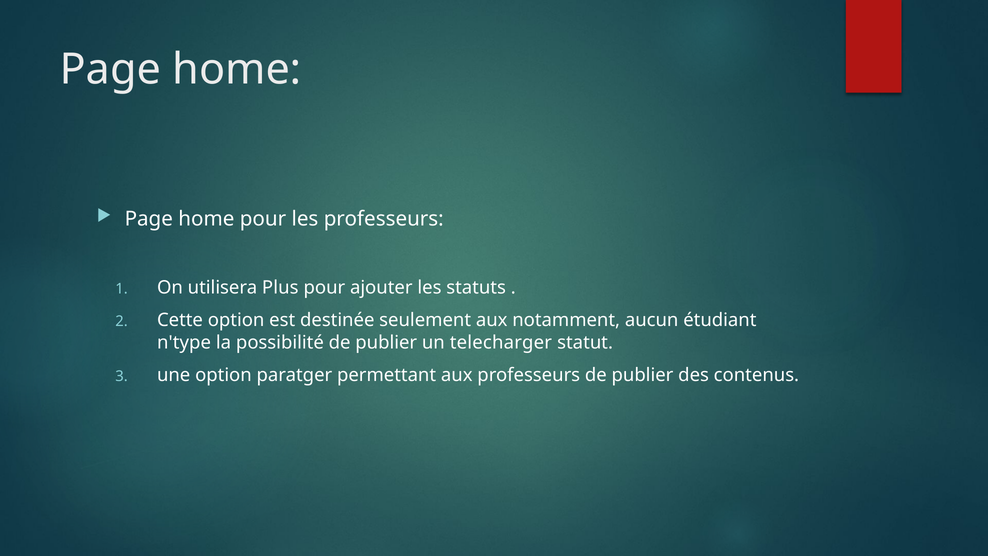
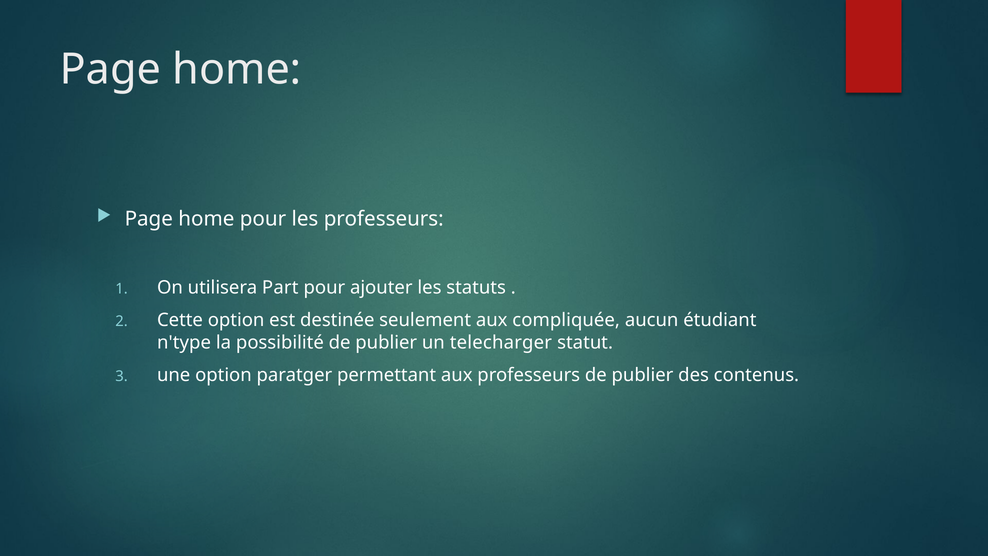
Plus: Plus -> Part
notamment: notamment -> compliquée
